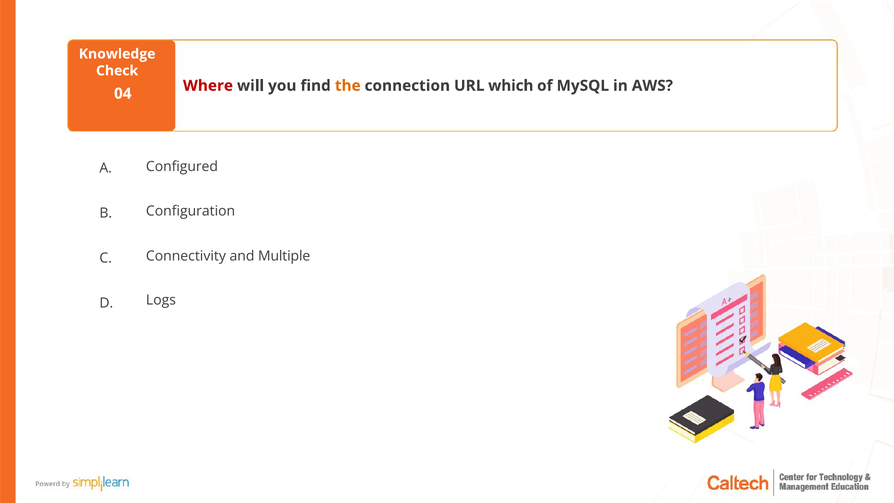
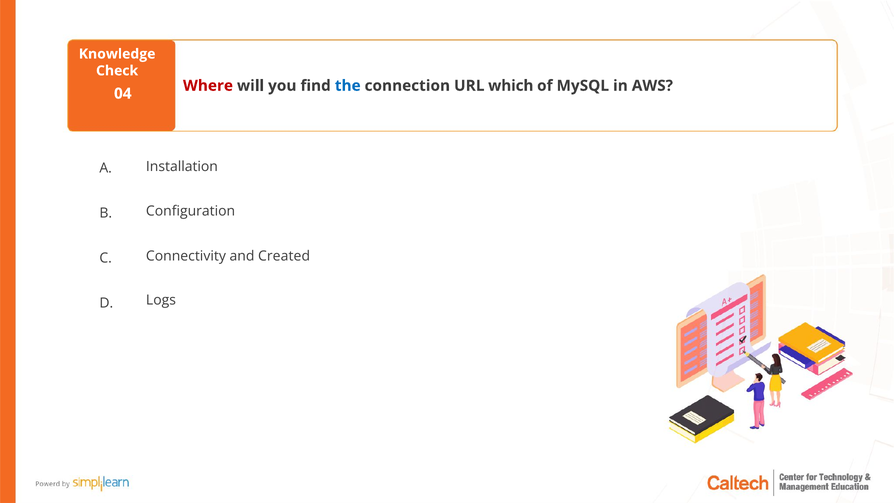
the colour: orange -> blue
Configured: Configured -> Installation
Multiple: Multiple -> Created
